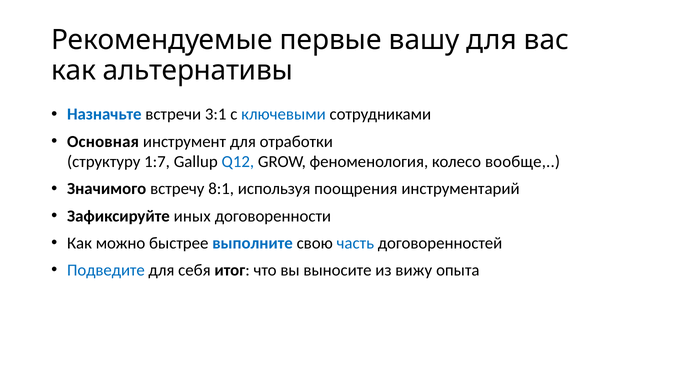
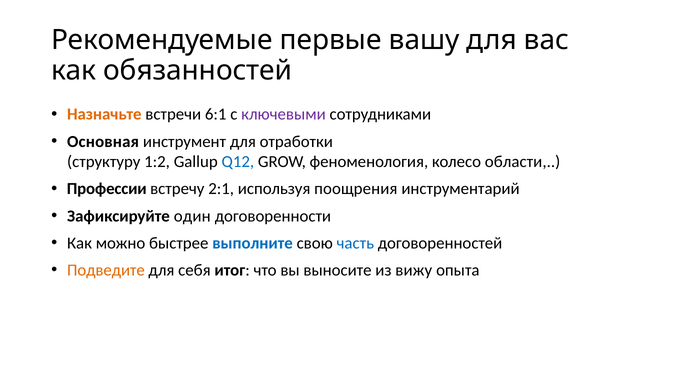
альтернативы: альтернативы -> обязанностей
Назначьте colour: blue -> orange
3:1: 3:1 -> 6:1
ключевыми colour: blue -> purple
1:7: 1:7 -> 1:2
вообще: вообще -> области
Значимого: Значимого -> Профессии
8:1: 8:1 -> 2:1
иных: иных -> один
Подведите colour: blue -> orange
